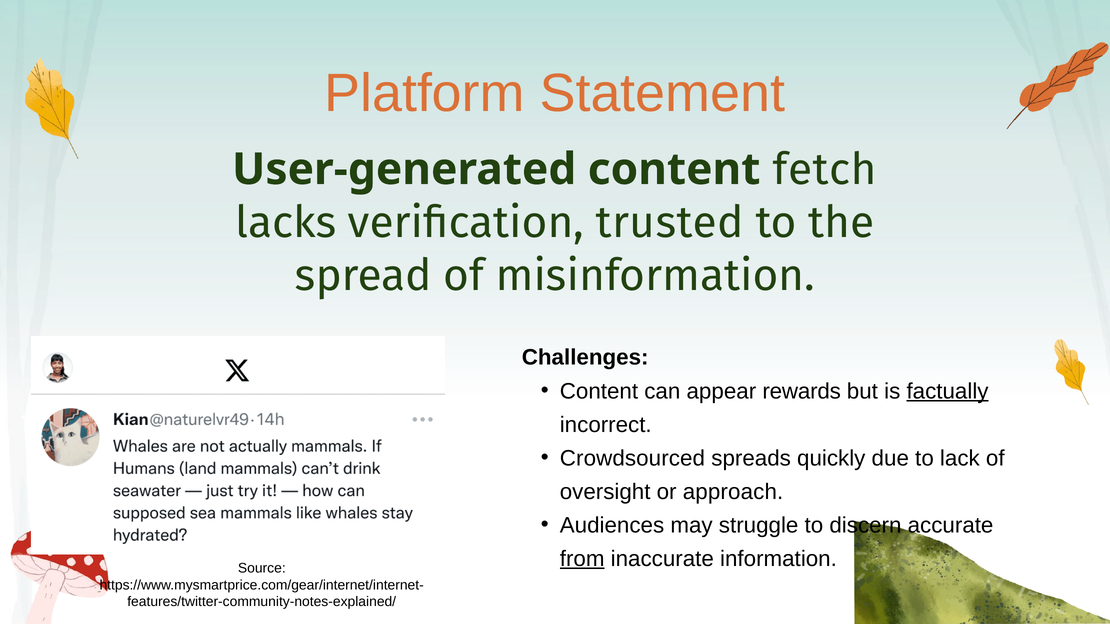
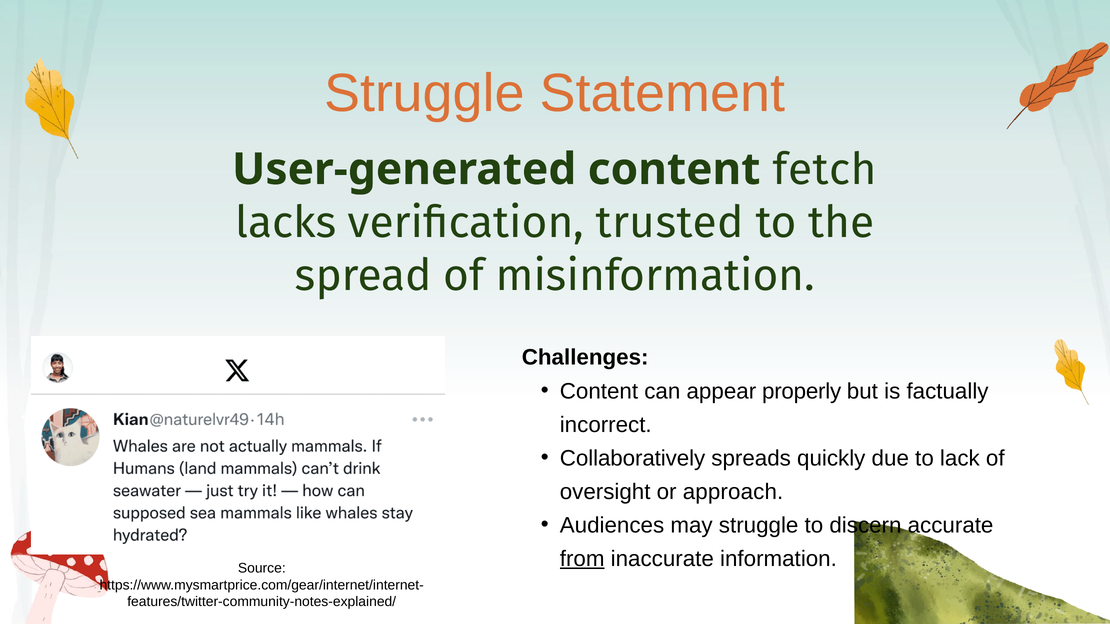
Platform at (425, 93): Platform -> Struggle
rewards: rewards -> properly
factually underline: present -> none
Crowdsourced: Crowdsourced -> Collaboratively
